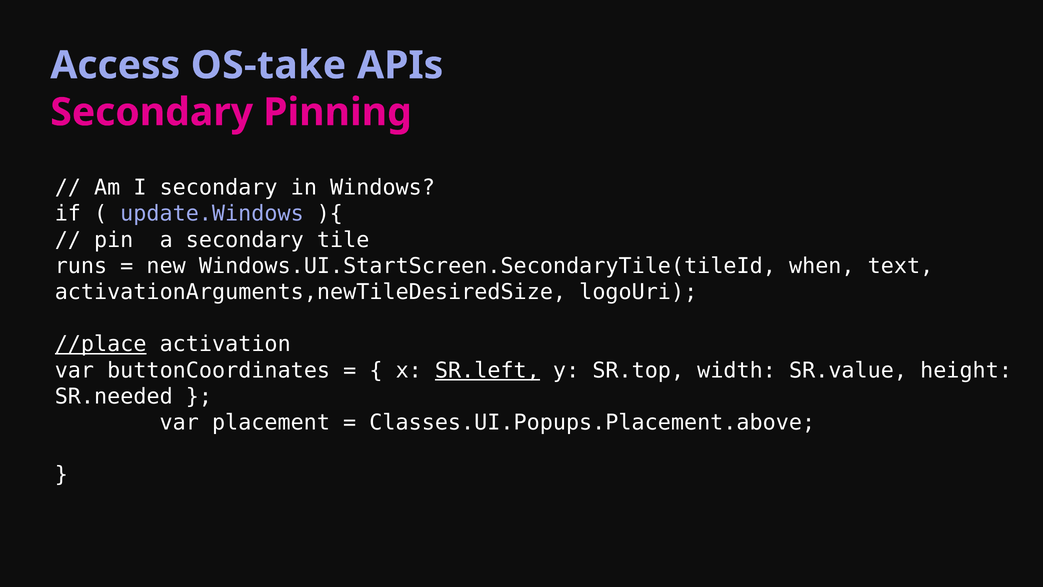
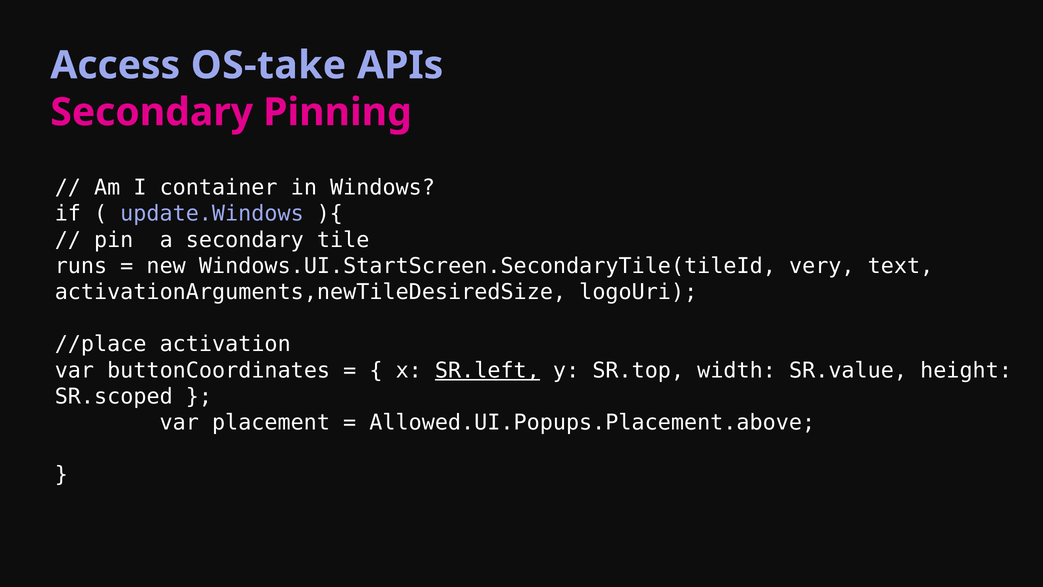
I secondary: secondary -> container
when: when -> very
//place underline: present -> none
SR.needed: SR.needed -> SR.scoped
Classes.UI.Popups.Placement.above: Classes.UI.Popups.Placement.above -> Allowed.UI.Popups.Placement.above
